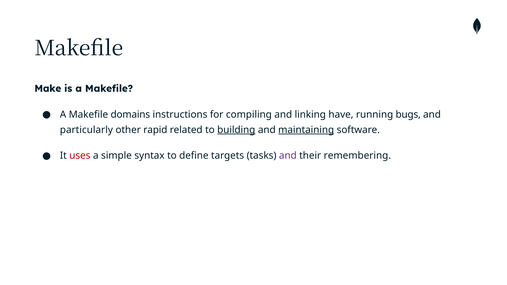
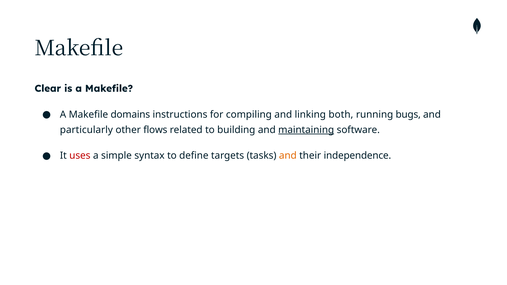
Make: Make -> Clear
have: have -> both
rapid: rapid -> flows
building underline: present -> none
and at (288, 156) colour: purple -> orange
remembering: remembering -> independence
